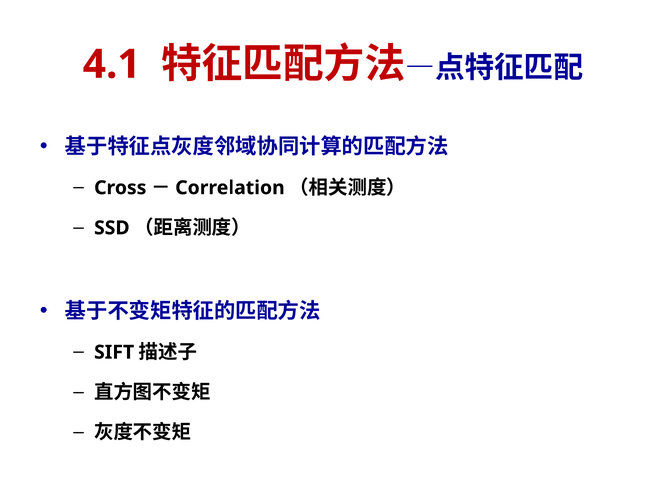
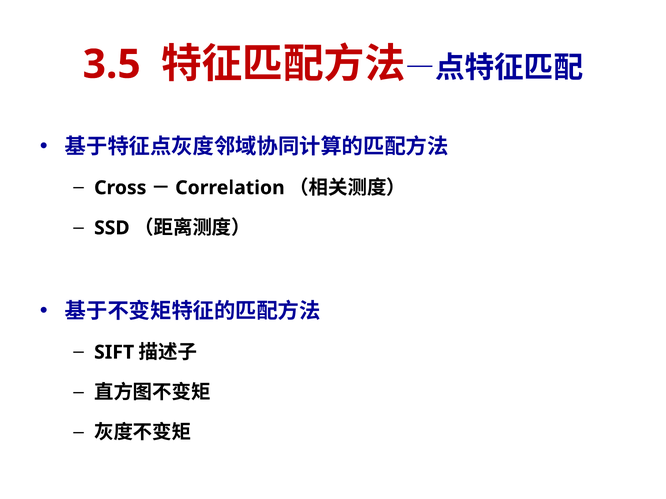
4.1: 4.1 -> 3.5
